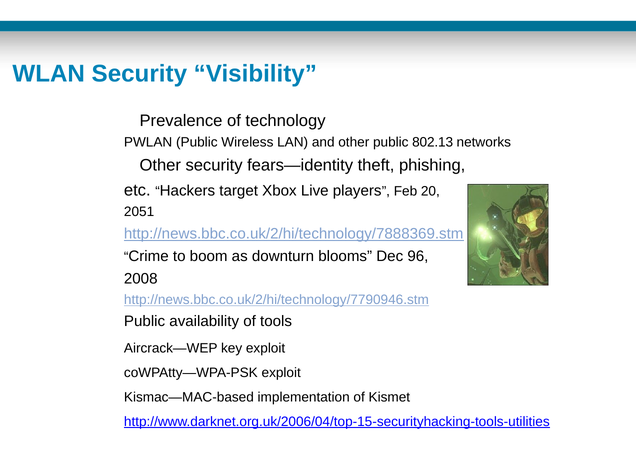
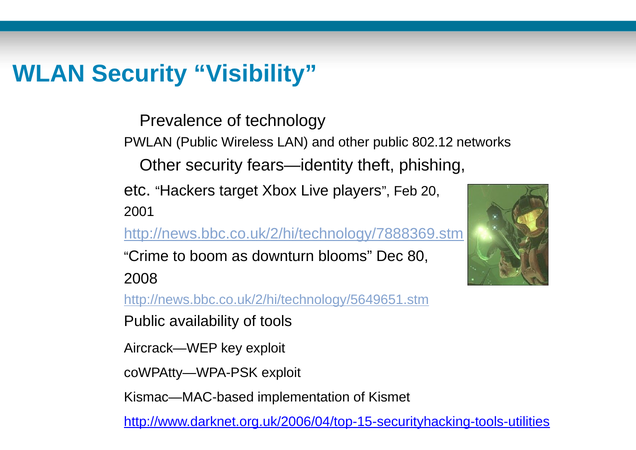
802.13: 802.13 -> 802.12
2051: 2051 -> 2001
96: 96 -> 80
http://news.bbc.co.uk/2/hi/technology/7790946.stm: http://news.bbc.co.uk/2/hi/technology/7790946.stm -> http://news.bbc.co.uk/2/hi/technology/5649651.stm
